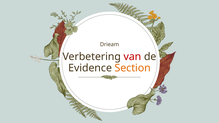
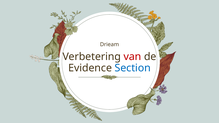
Section colour: orange -> blue
